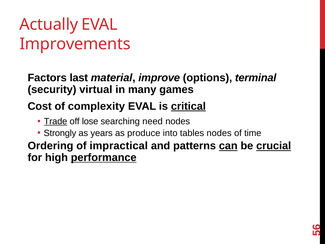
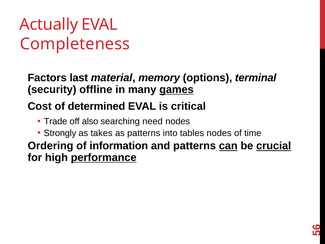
Improvements: Improvements -> Completeness
improve: improve -> memory
virtual: virtual -> offline
games underline: none -> present
complexity: complexity -> determined
critical underline: present -> none
Trade underline: present -> none
lose: lose -> also
years: years -> takes
as produce: produce -> patterns
impractical: impractical -> information
